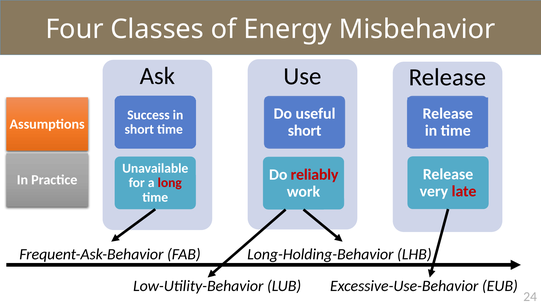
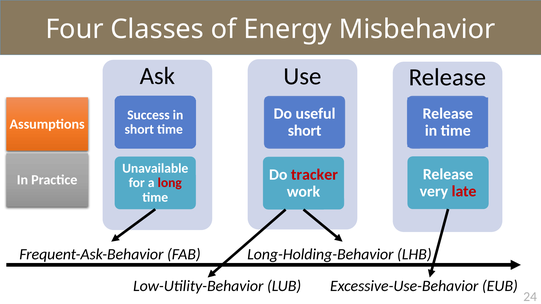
reliably: reliably -> tracker
